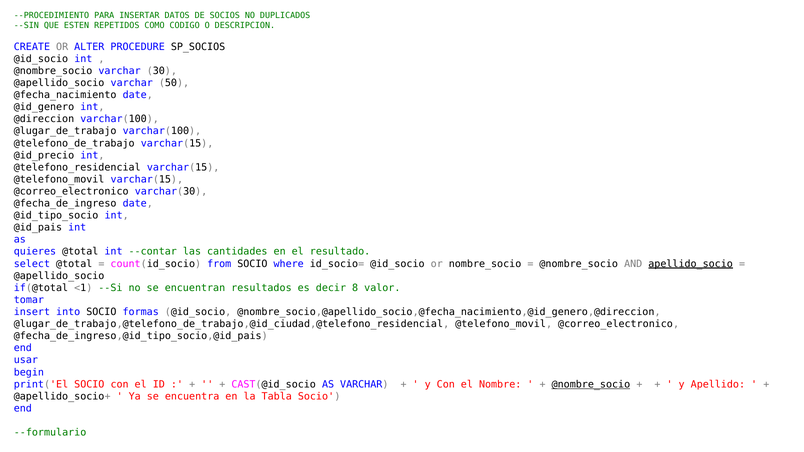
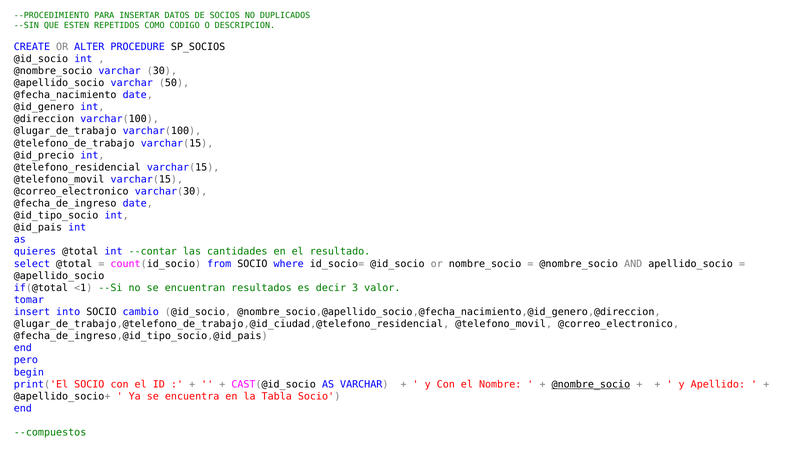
apellido_socio underline: present -> none
8: 8 -> 3
formas: formas -> cambio
usar: usar -> pero
--formulario: --formulario -> --compuestos
